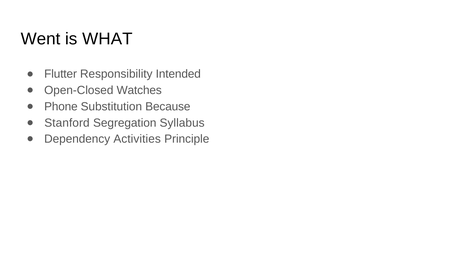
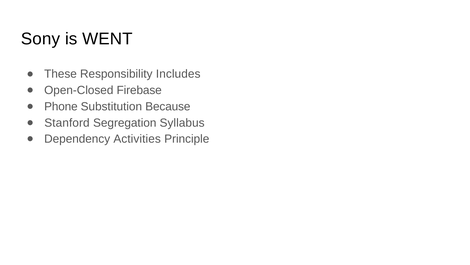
Went: Went -> Sony
WHAT: WHAT -> WENT
Flutter: Flutter -> These
Intended: Intended -> Includes
Watches: Watches -> Firebase
